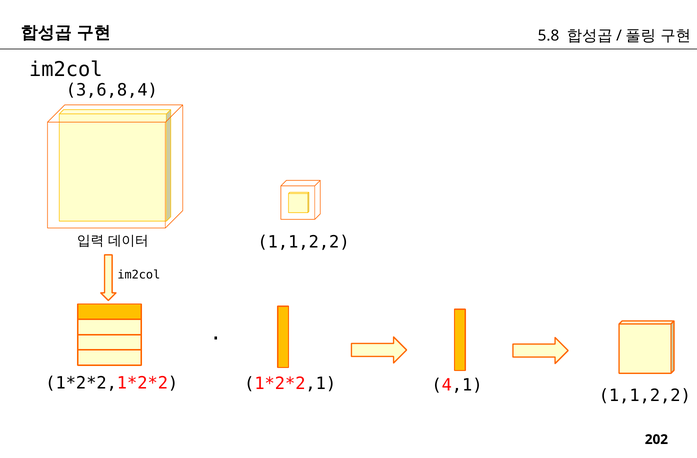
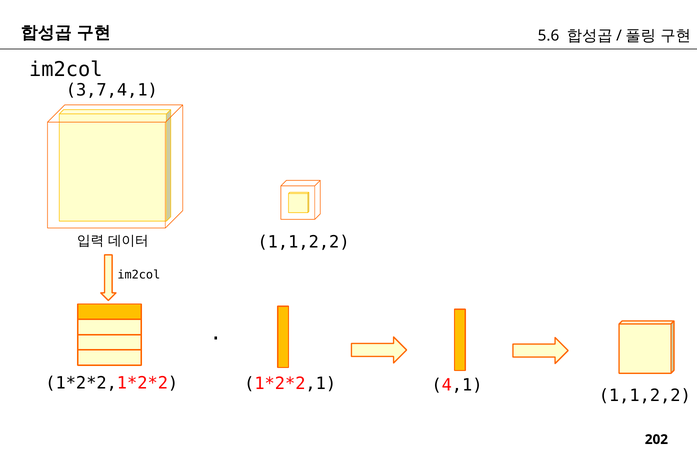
5.8: 5.8 -> 5.6
3,6,8,4: 3,6,8,4 -> 3,7,4,1
